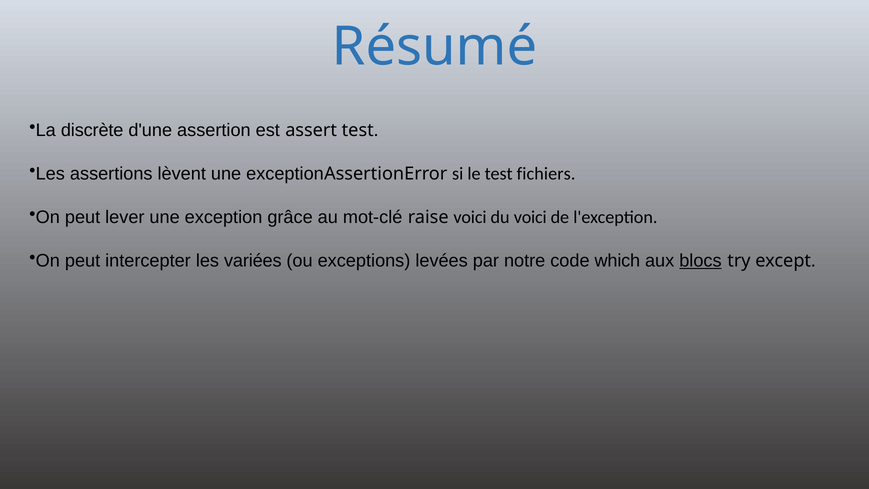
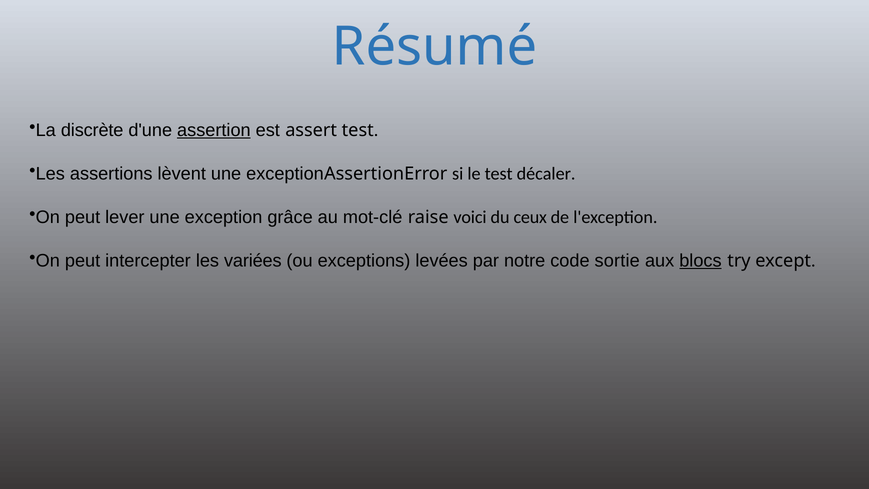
assertion underline: none -> present
fichiers: fichiers -> décaler
du voici: voici -> ceux
which: which -> sortie
